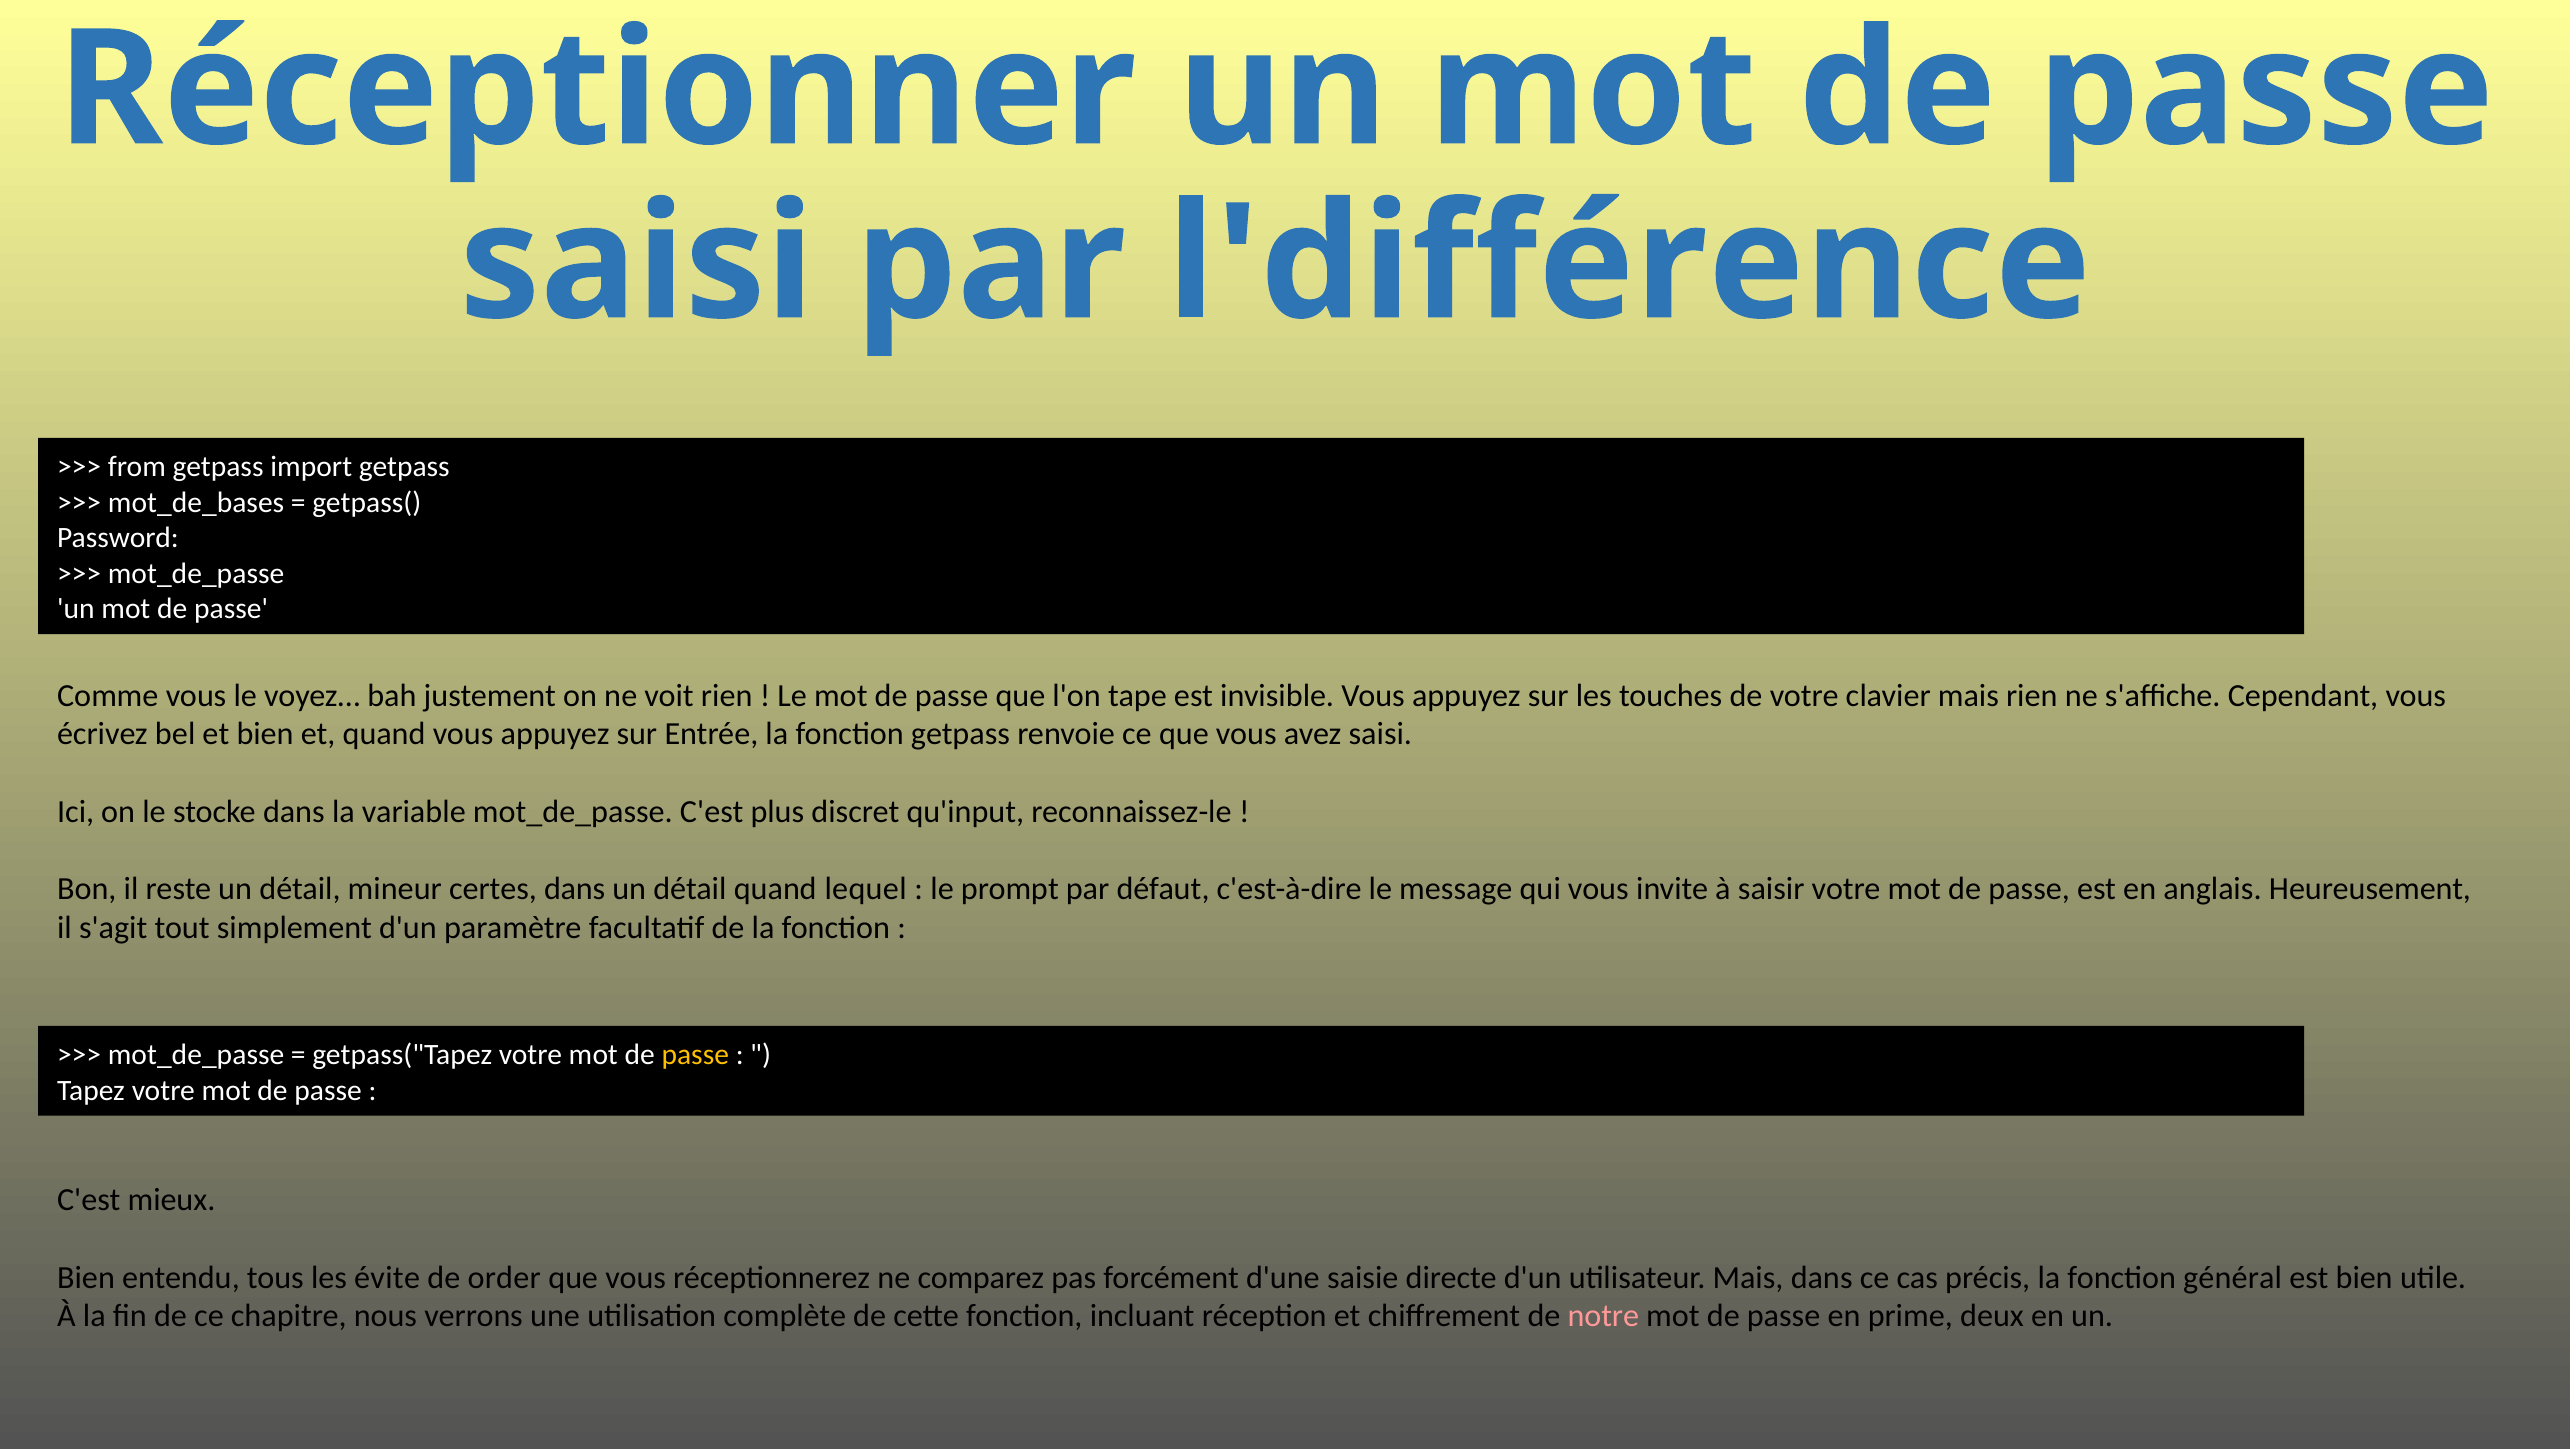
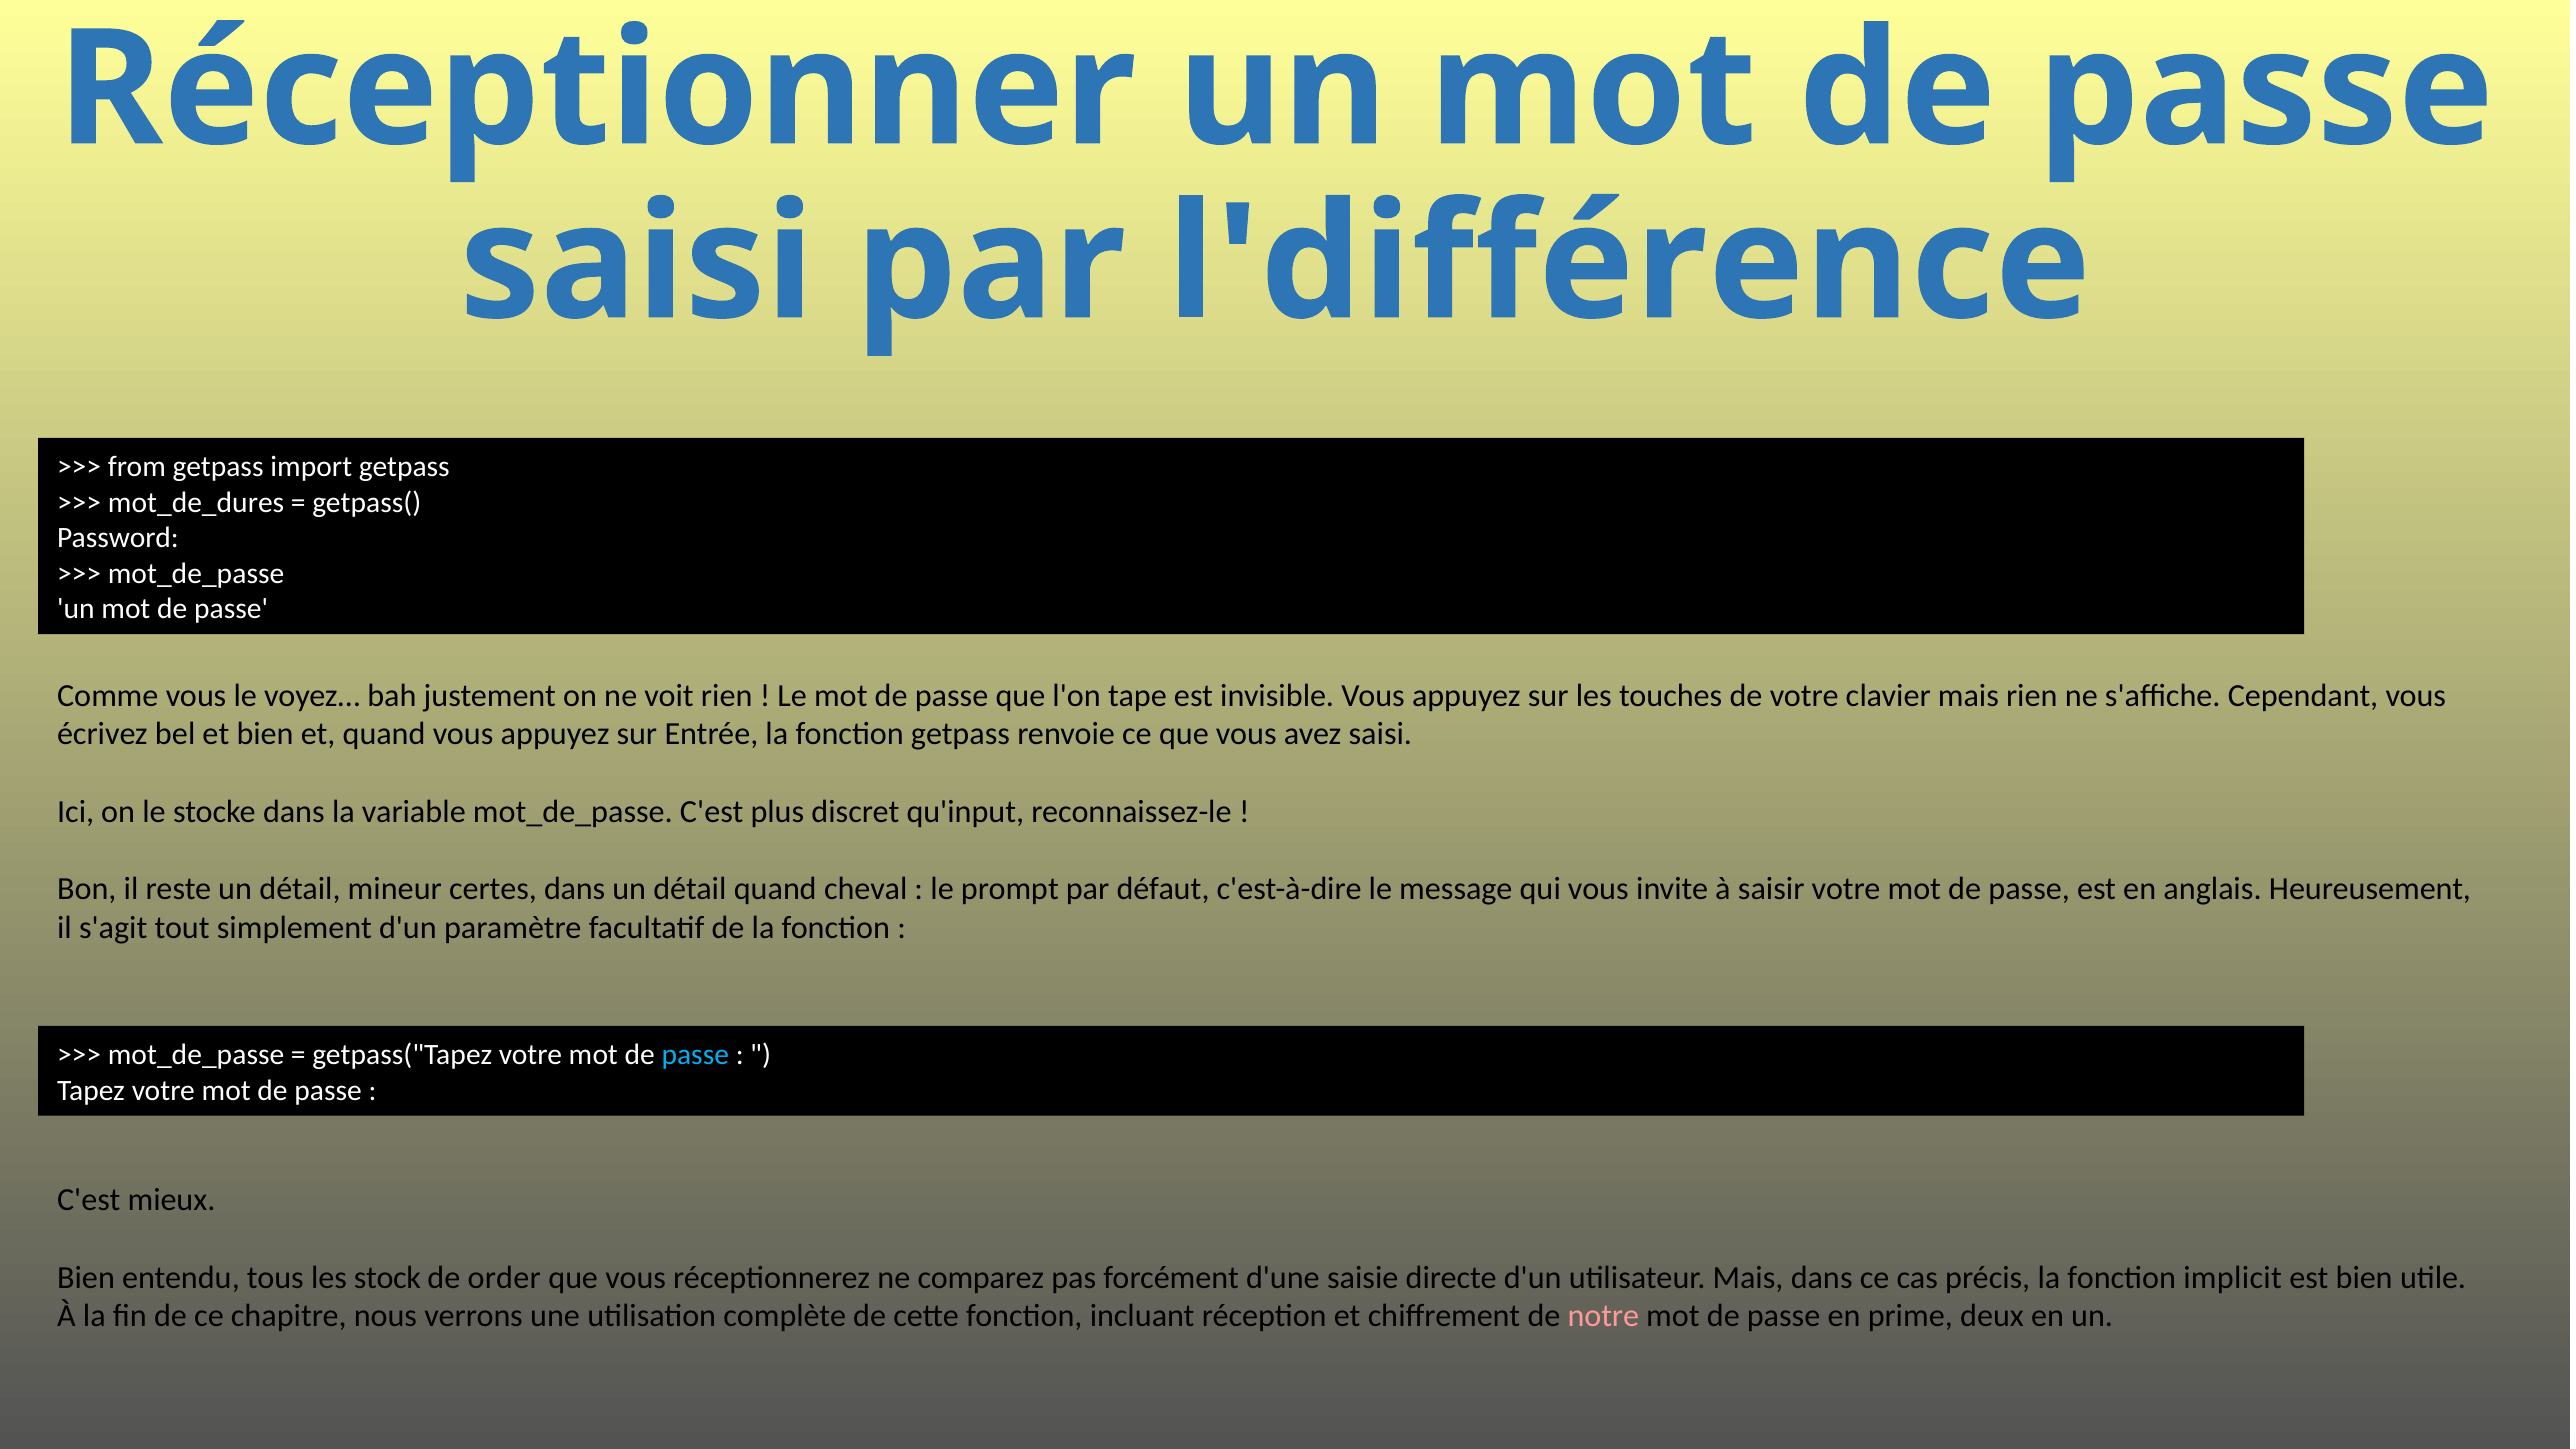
mot_de_bases: mot_de_bases -> mot_de_dures
lequel: lequel -> cheval
passe at (695, 1055) colour: yellow -> light blue
évite: évite -> stock
général: général -> implicit
